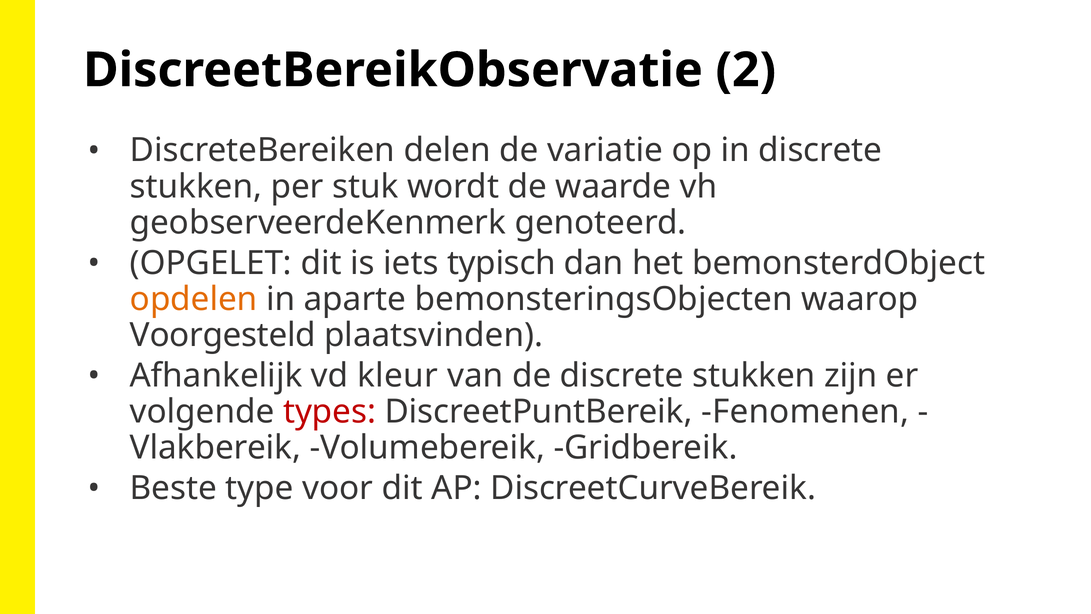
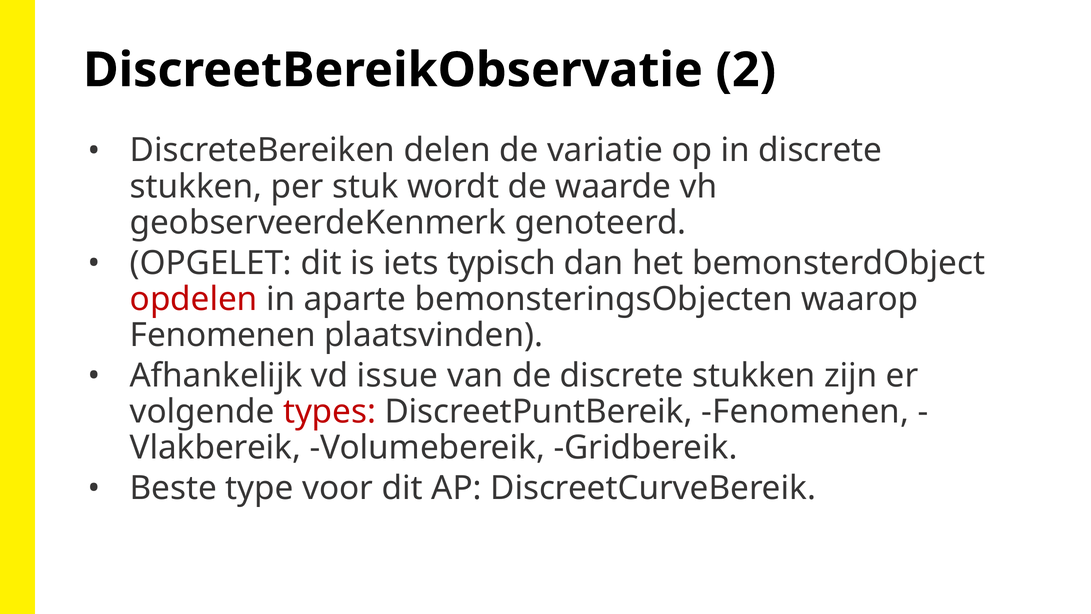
opdelen colour: orange -> red
Voorgesteld at (223, 335): Voorgesteld -> Fenomenen
kleur: kleur -> issue
